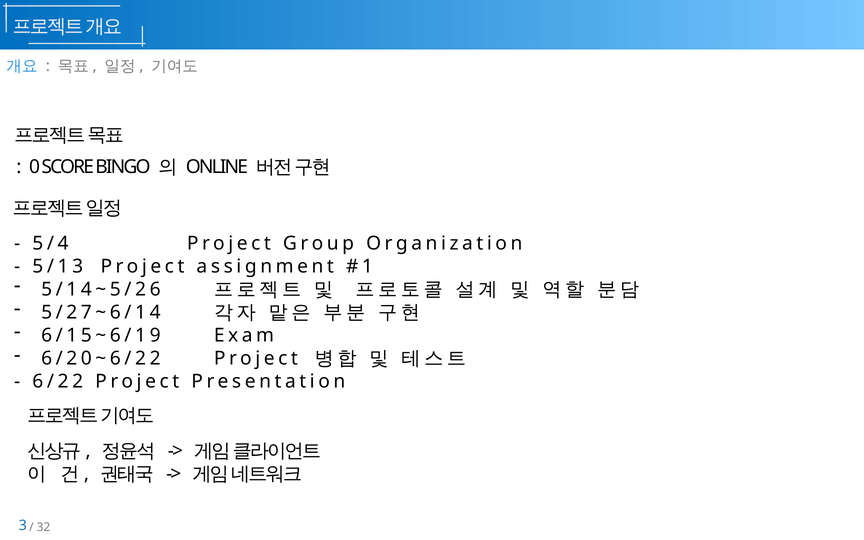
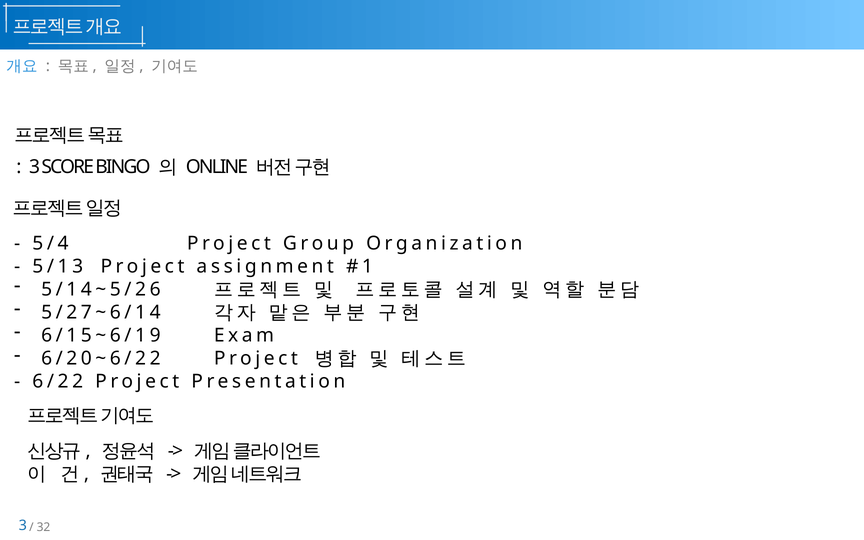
0 at (35, 167): 0 -> 3
